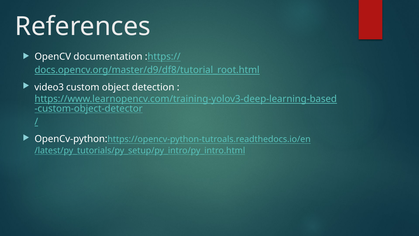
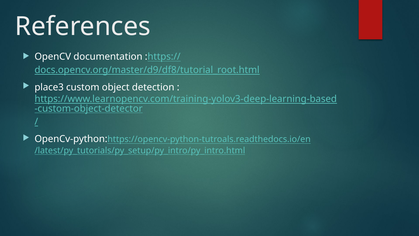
video3: video3 -> place3
